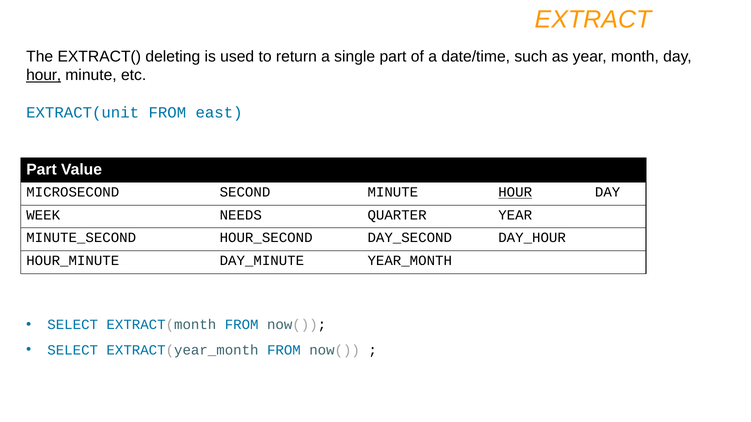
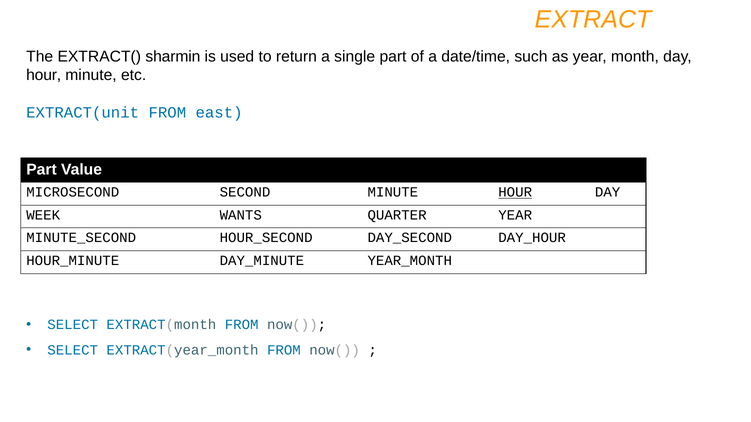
deleting: deleting -> sharmin
hour at (44, 75) underline: present -> none
NEEDS: NEEDS -> WANTS
